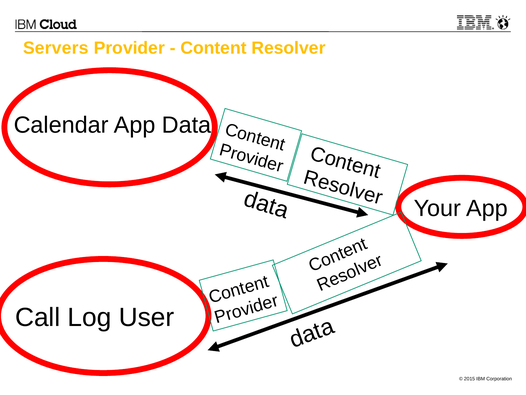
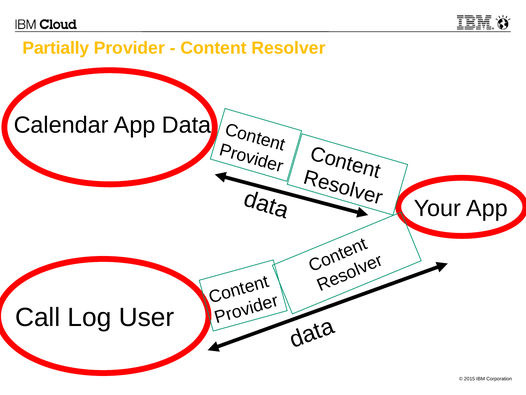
Servers: Servers -> Partially
